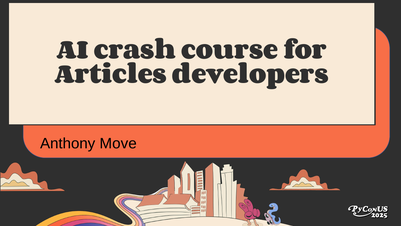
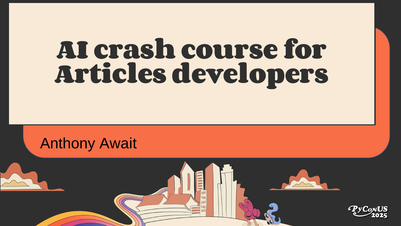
Move: Move -> Await
